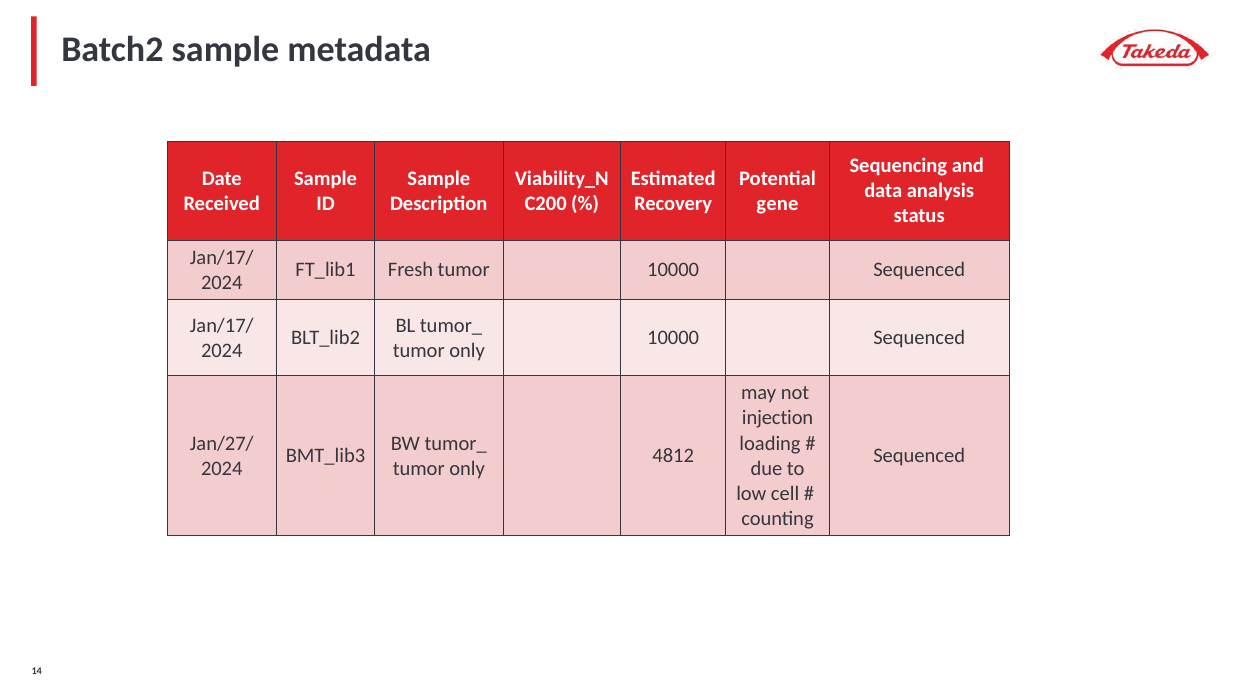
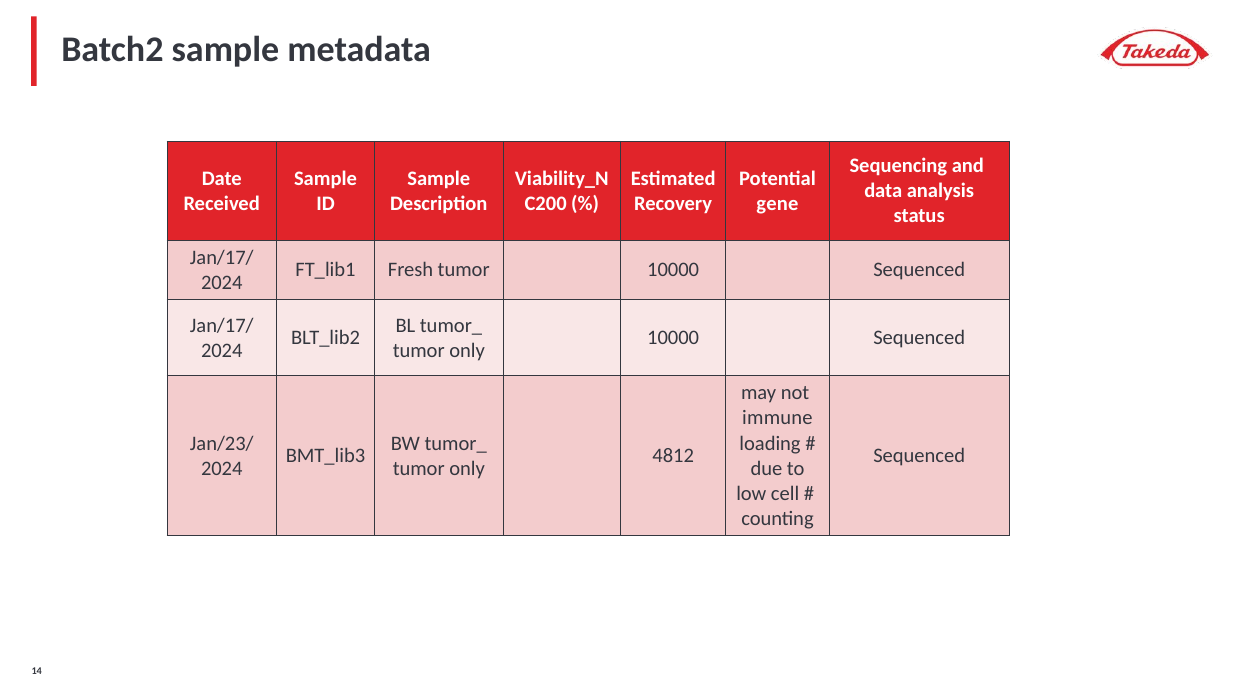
injection: injection -> immune
Jan/27/: Jan/27/ -> Jan/23/
